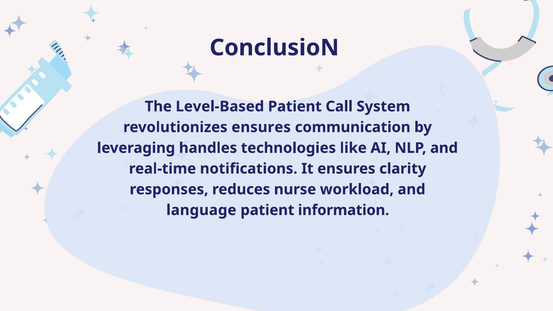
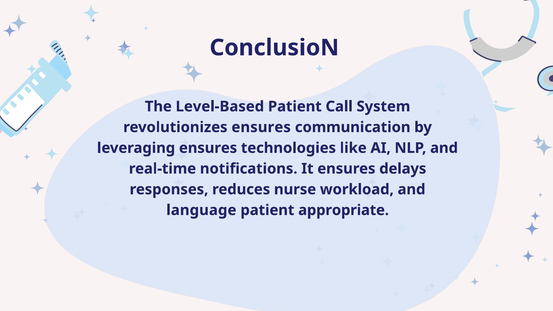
leveraging handles: handles -> ensures
clarity: clarity -> delays
information: information -> appropriate
